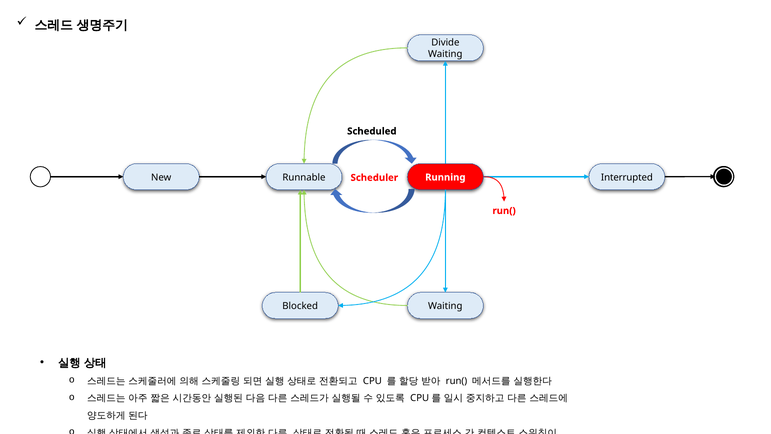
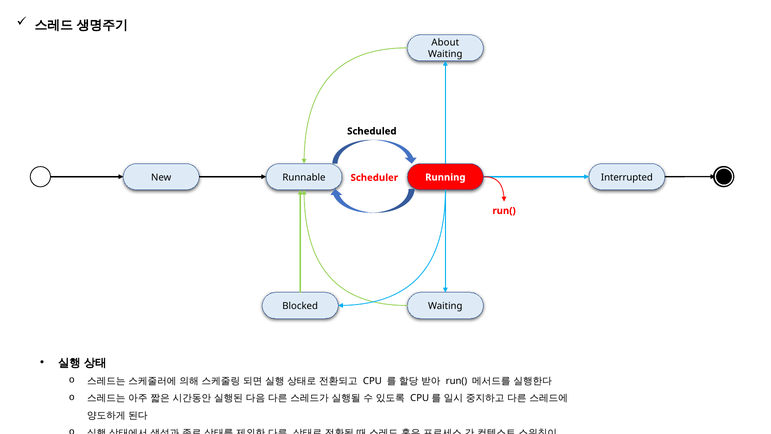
Divide: Divide -> About
